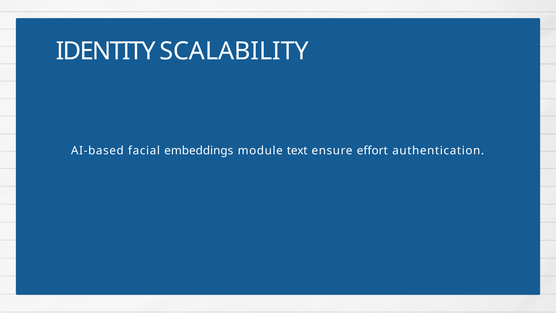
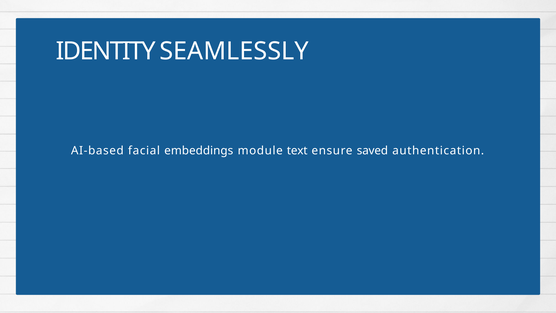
SCALABILITY: SCALABILITY -> SEAMLESSLY
effort: effort -> saved
